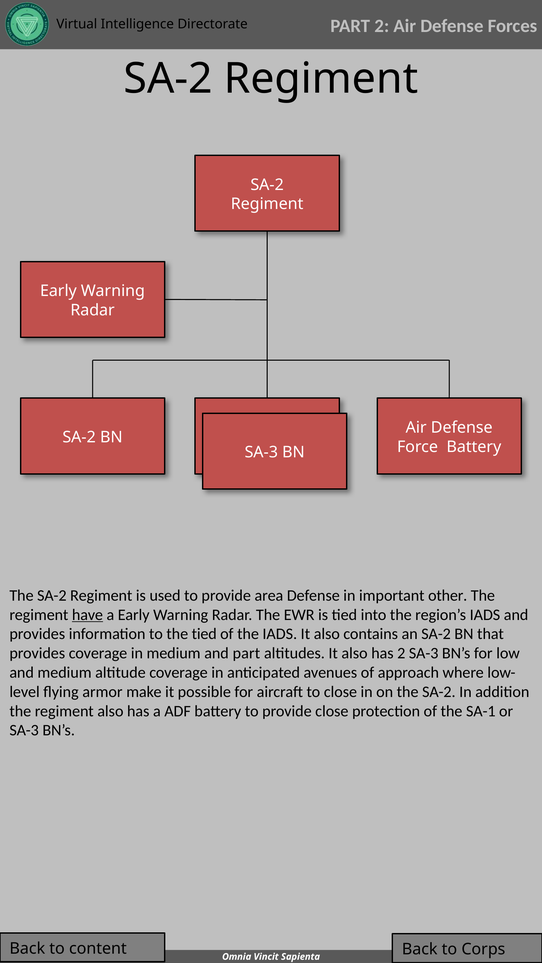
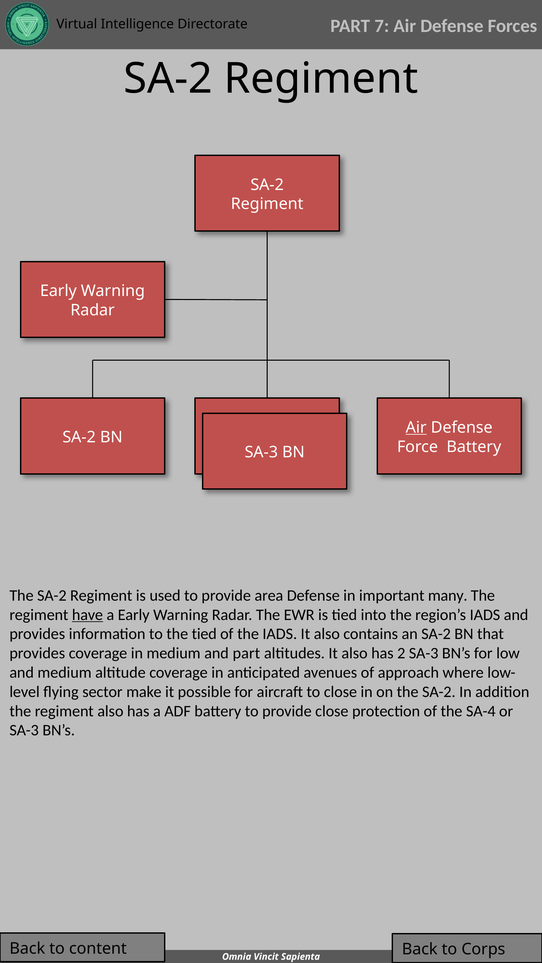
PART 2: 2 -> 7
Air at (416, 428) underline: none -> present
other: other -> many
armor: armor -> sector
SA-1: SA-1 -> SA-4
